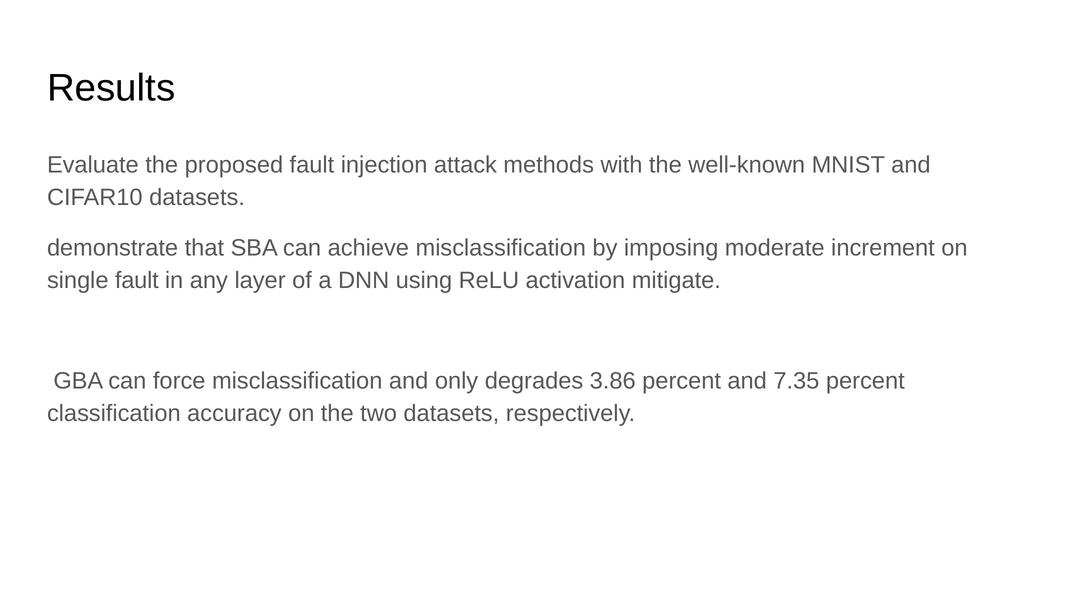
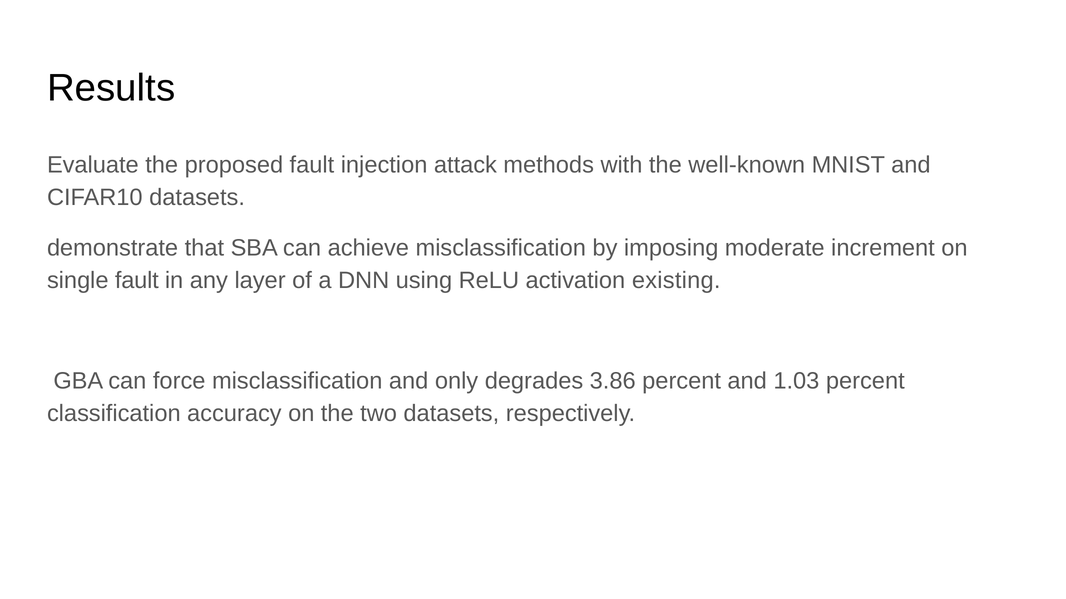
mitigate: mitigate -> existing
7.35: 7.35 -> 1.03
